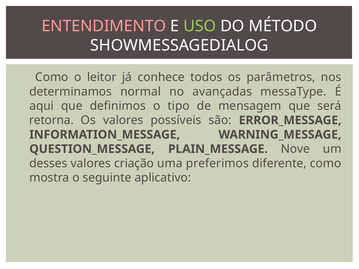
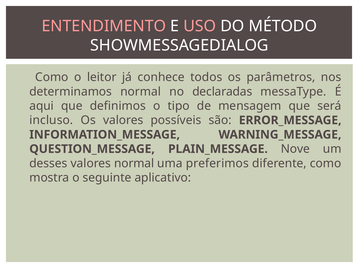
USO colour: light green -> pink
avançadas: avançadas -> declaradas
retorna: retorna -> incluso
valores criação: criação -> normal
